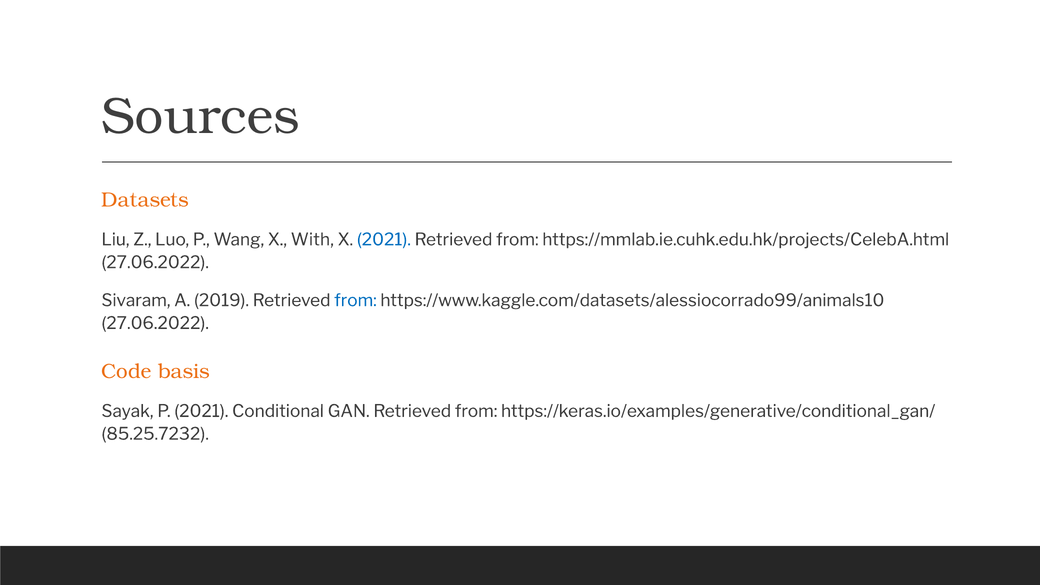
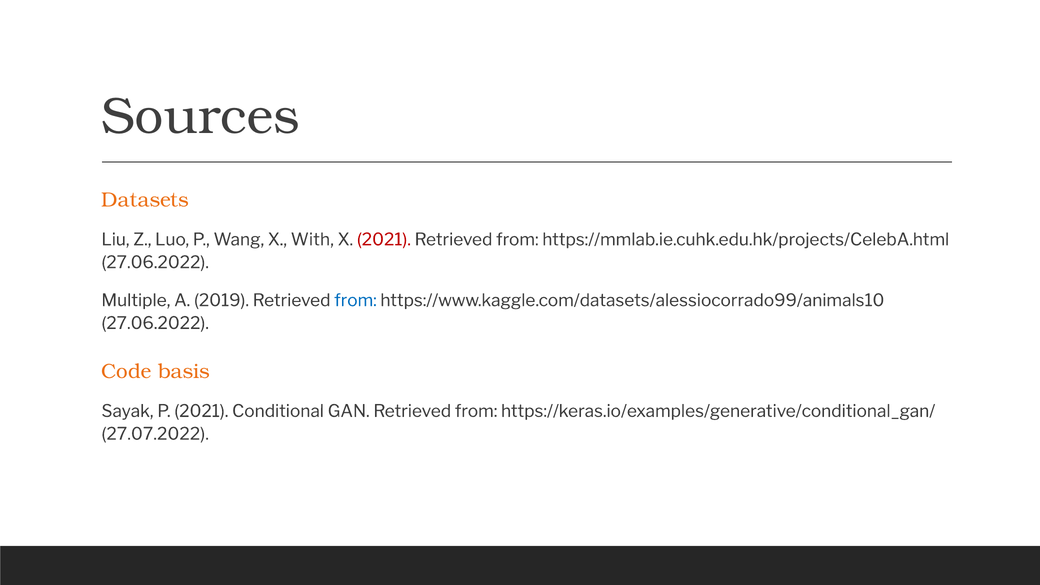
2021 at (384, 240) colour: blue -> red
Sivaram: Sivaram -> Multiple
85.25.7232: 85.25.7232 -> 27.07.2022
